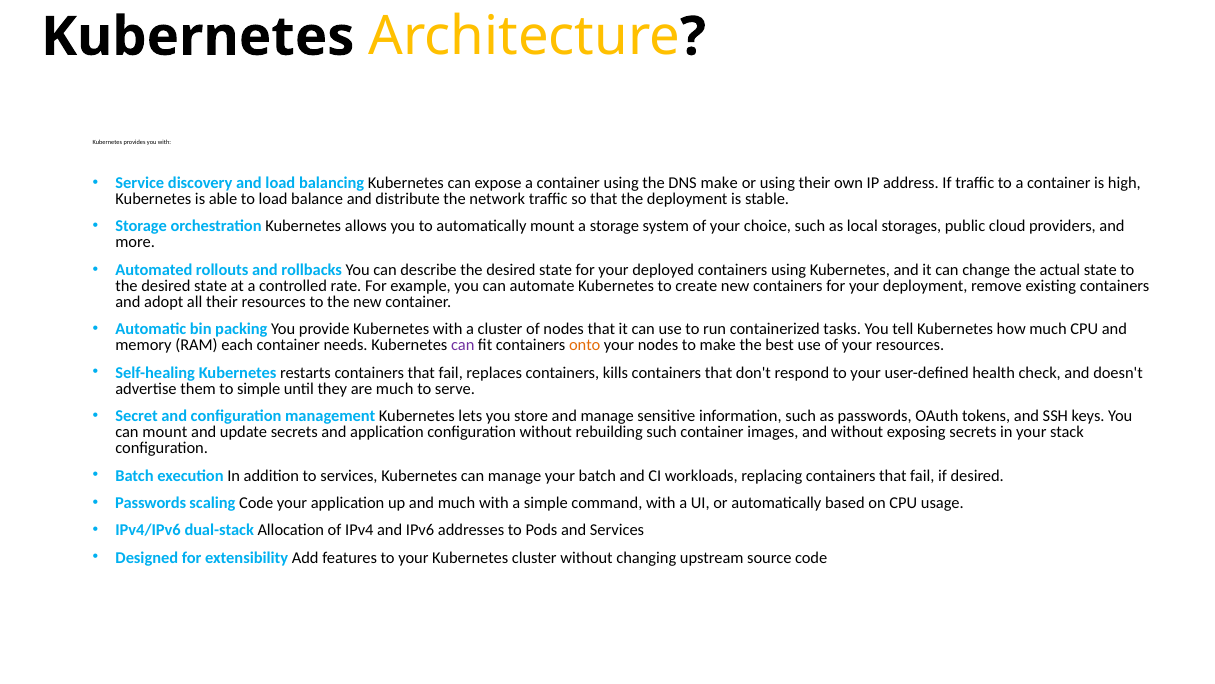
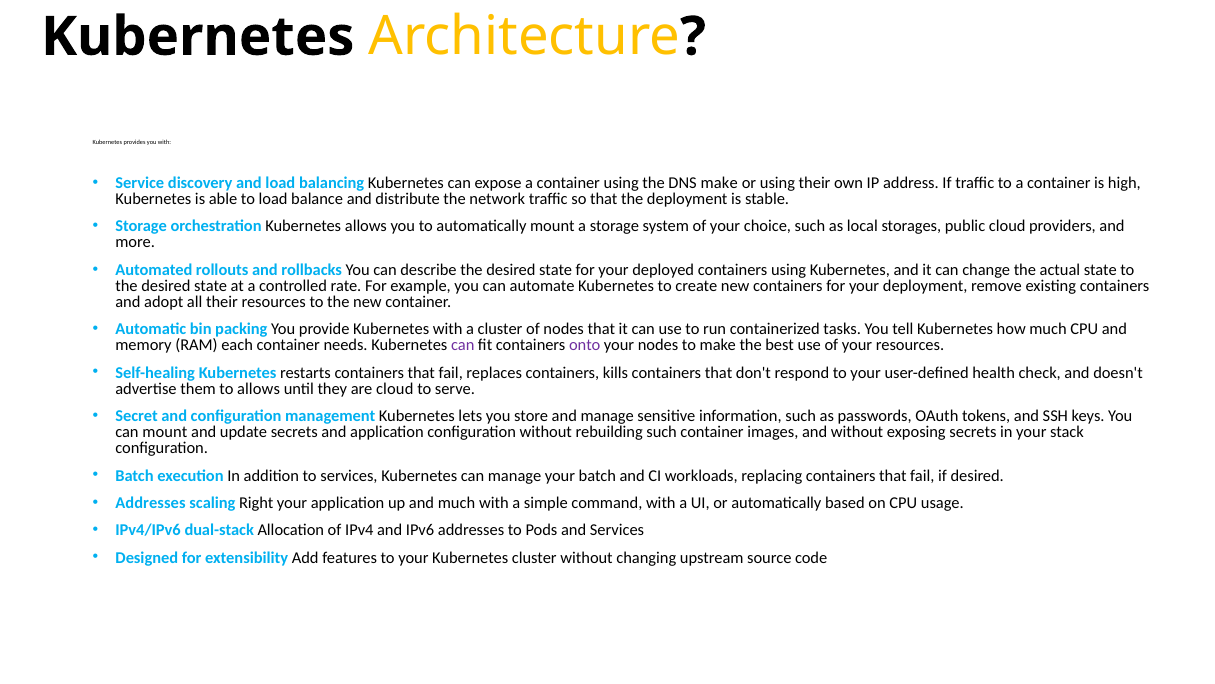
onto colour: orange -> purple
to simple: simple -> allows
are much: much -> cloud
Passwords at (151, 503): Passwords -> Addresses
scaling Code: Code -> Right
